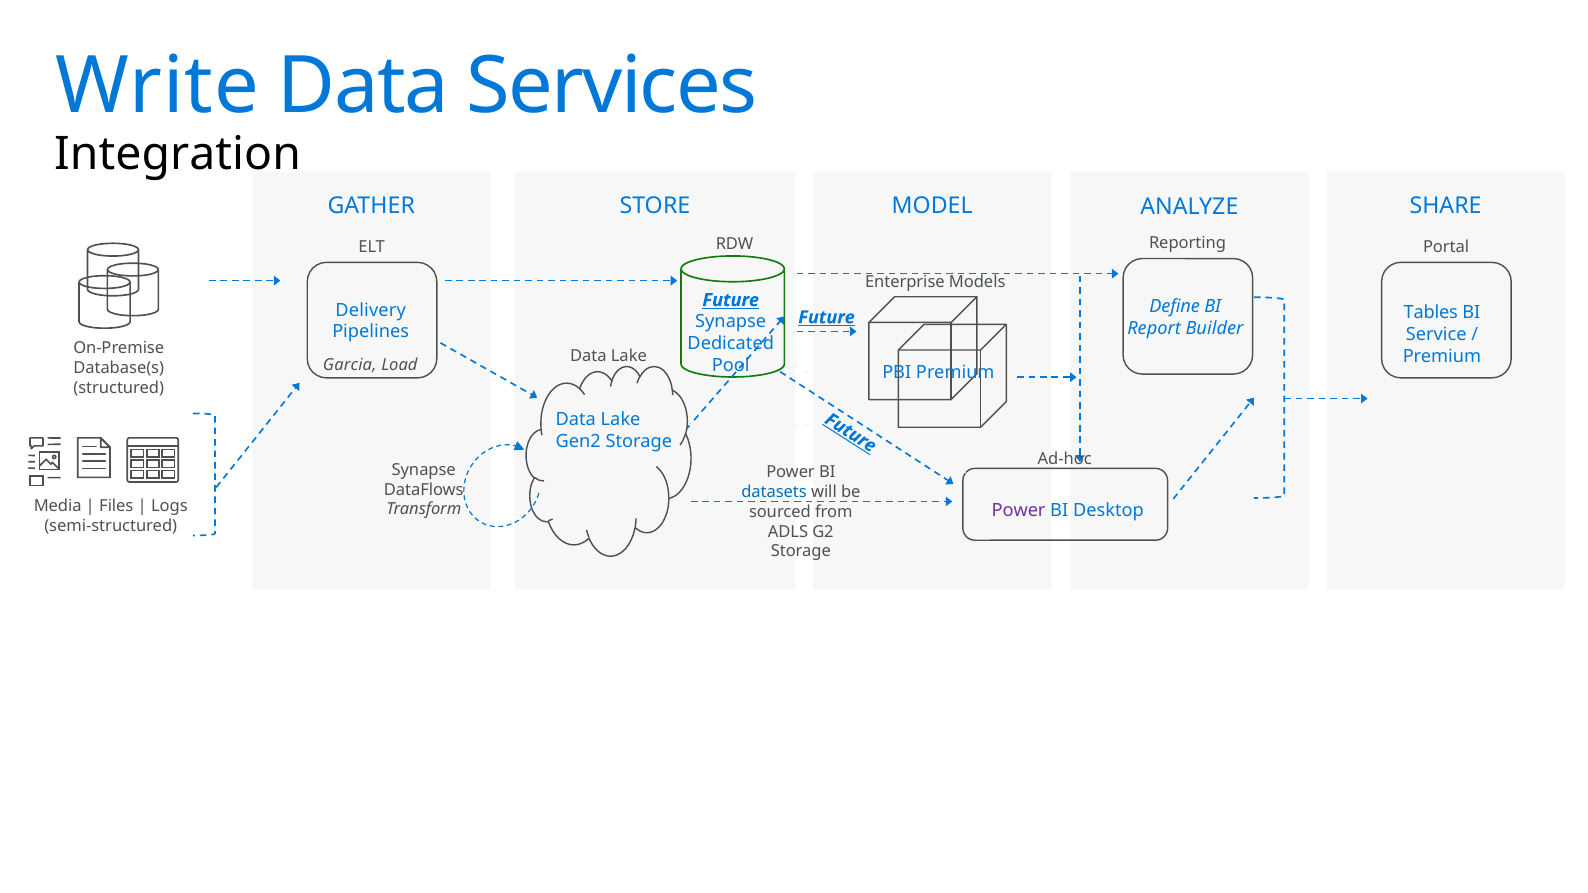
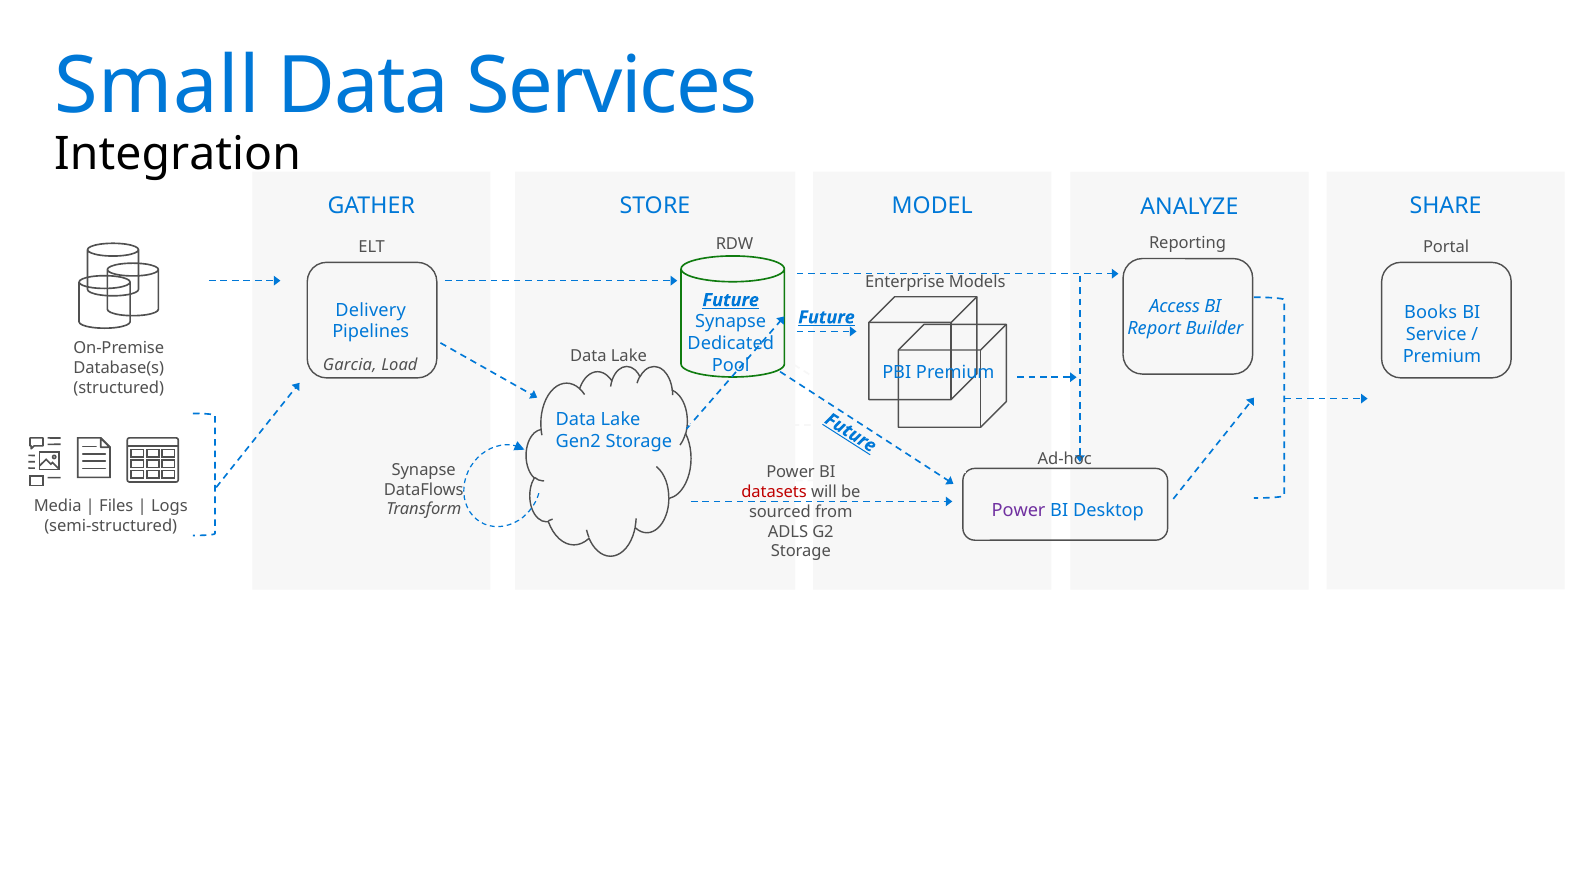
Write: Write -> Small
Define: Define -> Access
Tables: Tables -> Books
datasets colour: blue -> red
